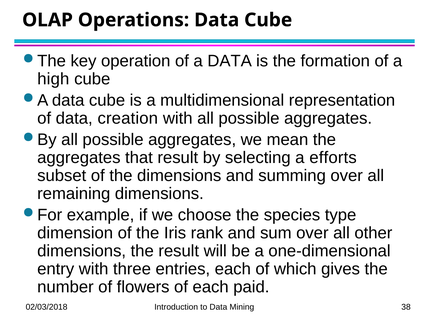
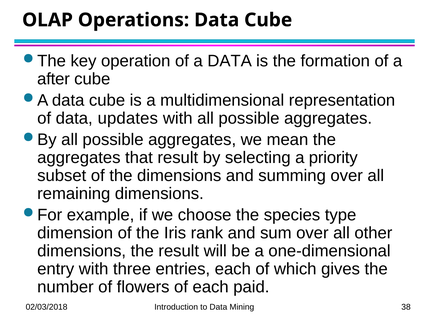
high: high -> after
creation: creation -> updates
efforts: efforts -> priority
